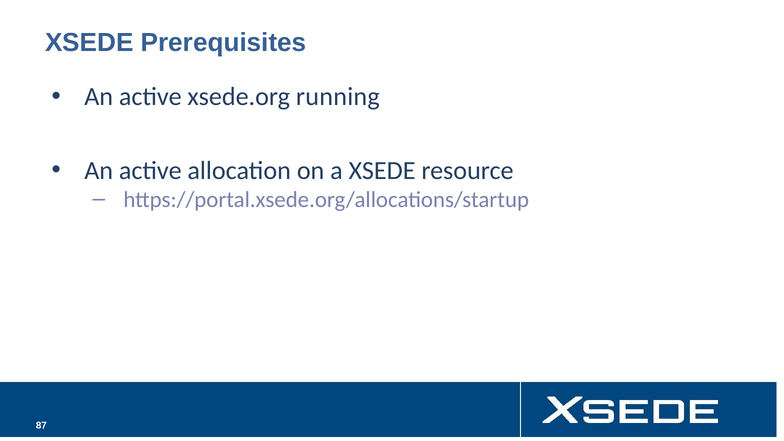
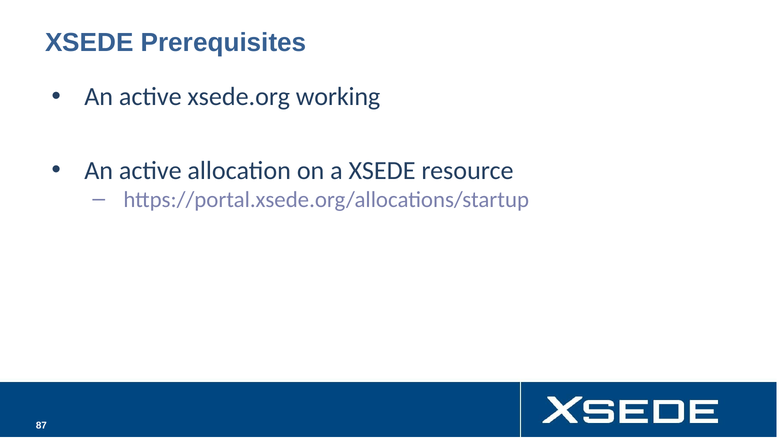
running: running -> working
